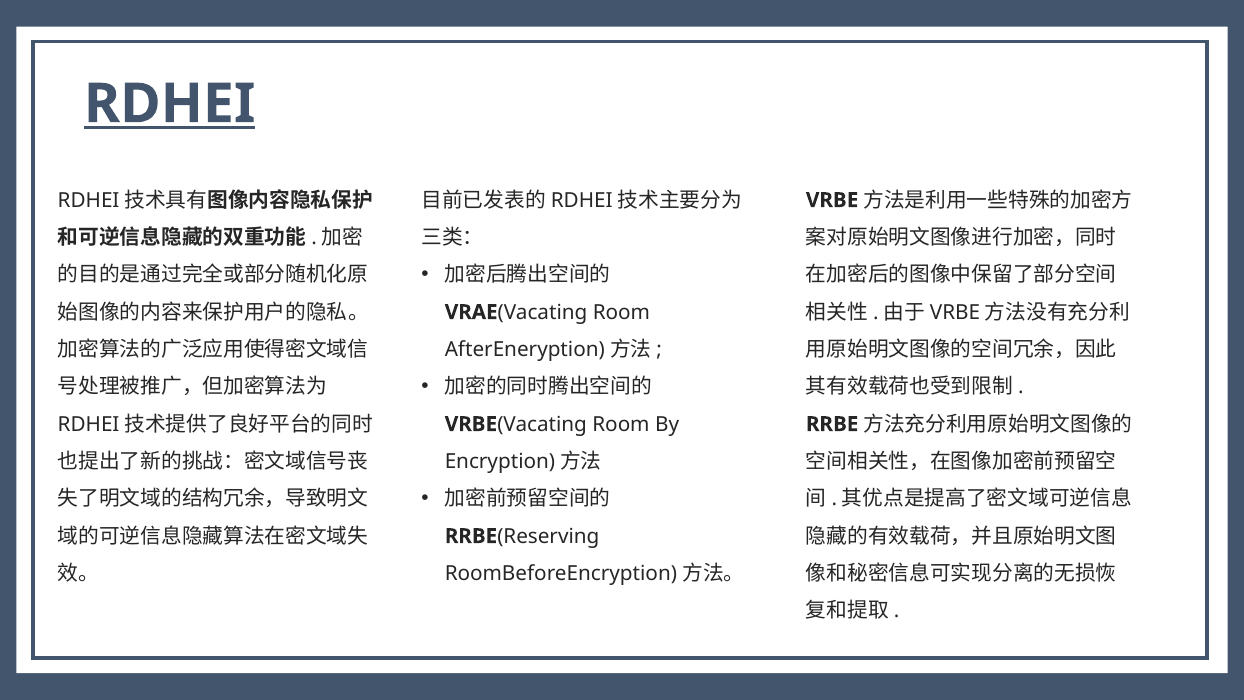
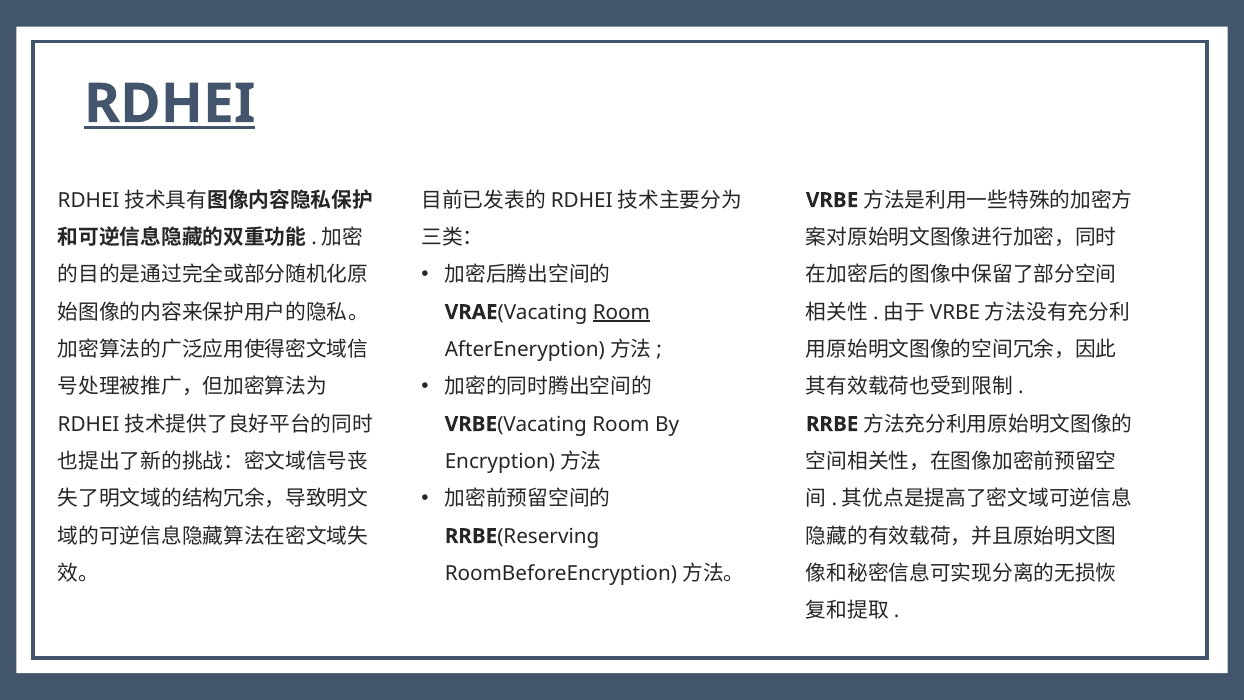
Room at (621, 312) underline: none -> present
